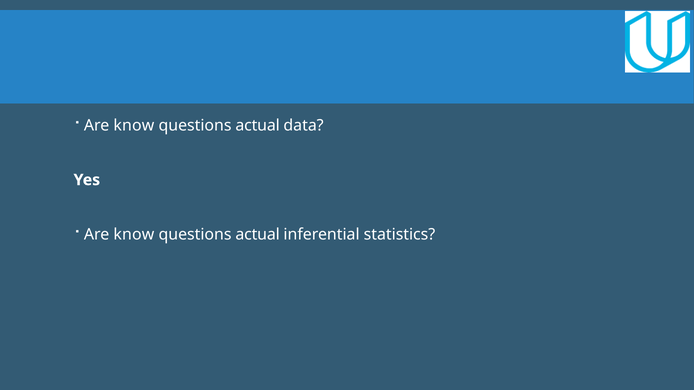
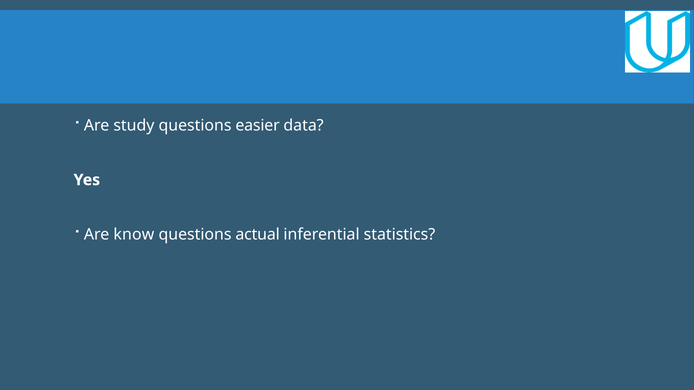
know at (134, 126): know -> study
actual at (258, 126): actual -> easier
